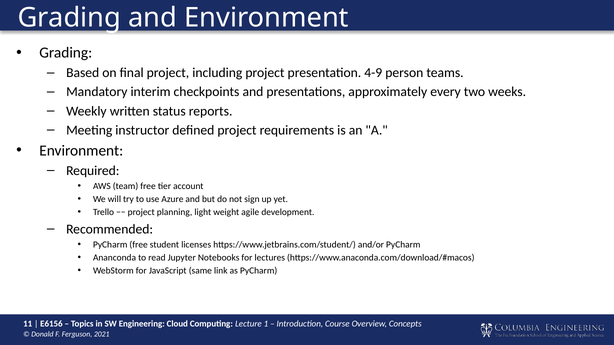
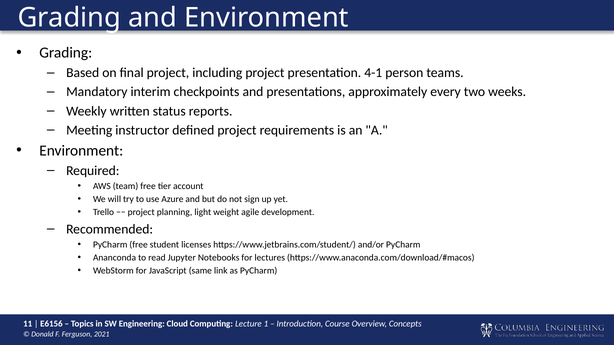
4-9: 4-9 -> 4-1
